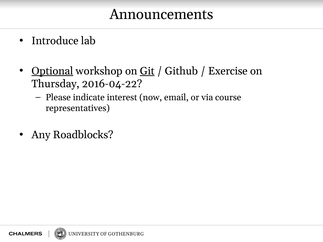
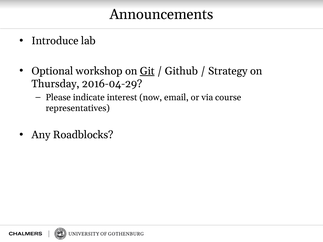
Optional underline: present -> none
Exercise: Exercise -> Strategy
2016-04-22: 2016-04-22 -> 2016-04-29
